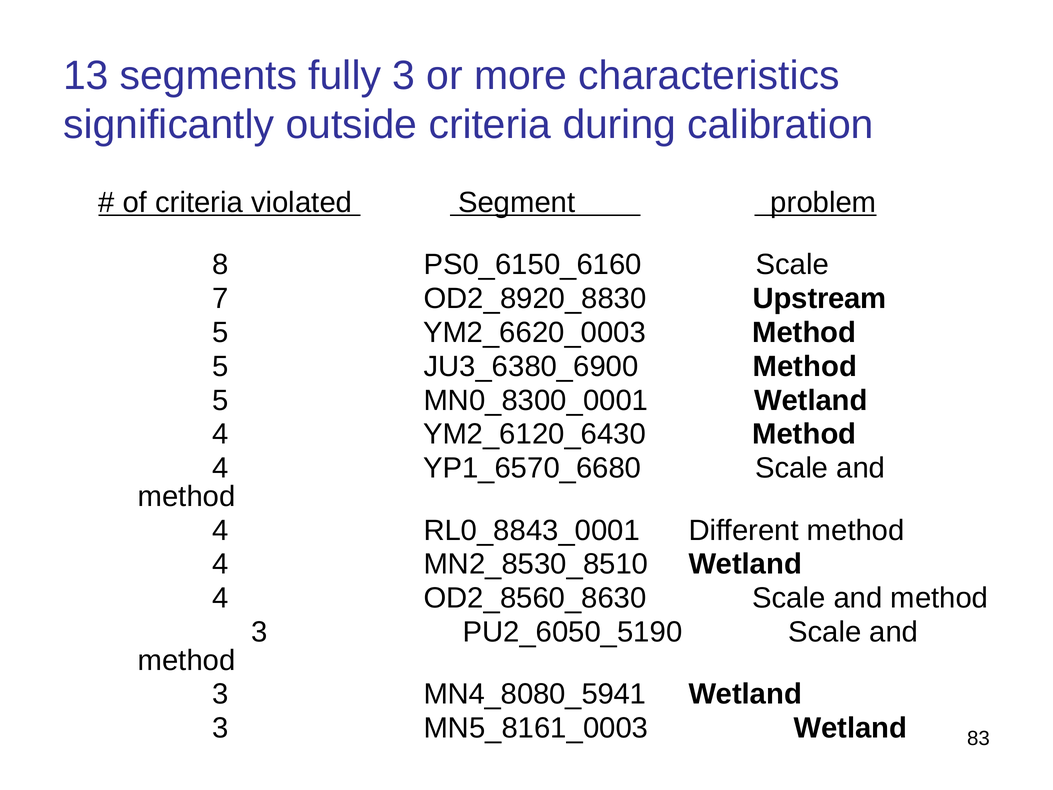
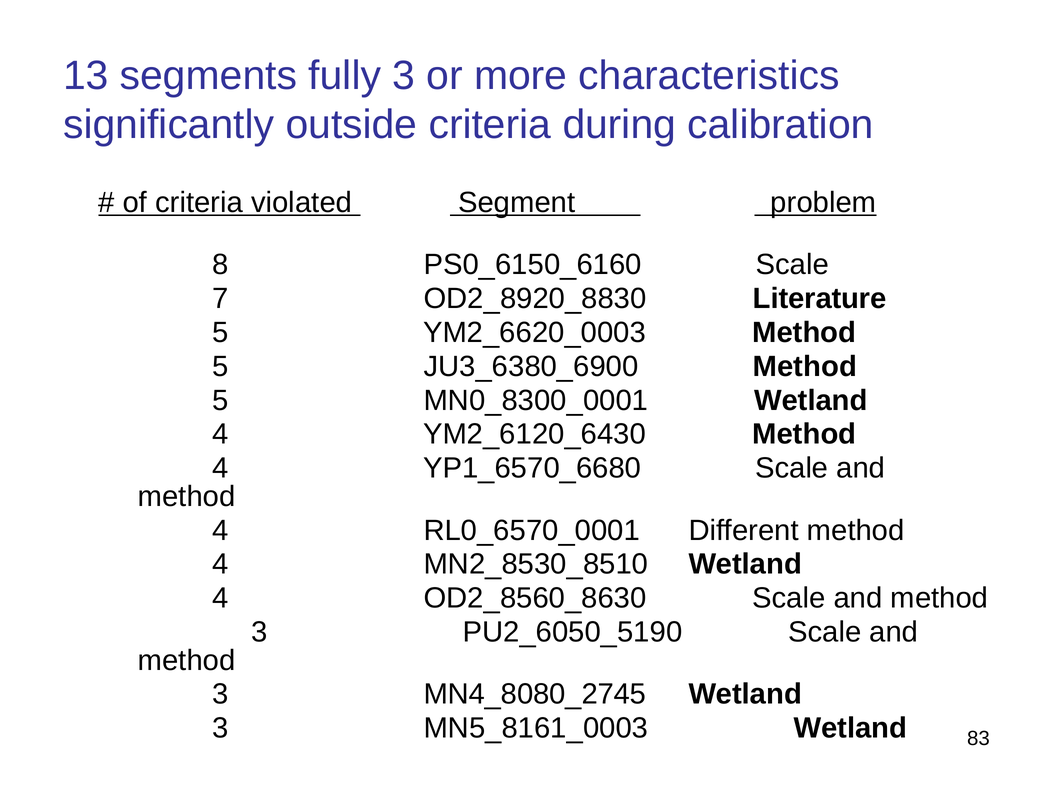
Upstream: Upstream -> Literature
RL0_8843_0001: RL0_8843_0001 -> RL0_6570_0001
MN4_8080_5941: MN4_8080_5941 -> MN4_8080_2745
